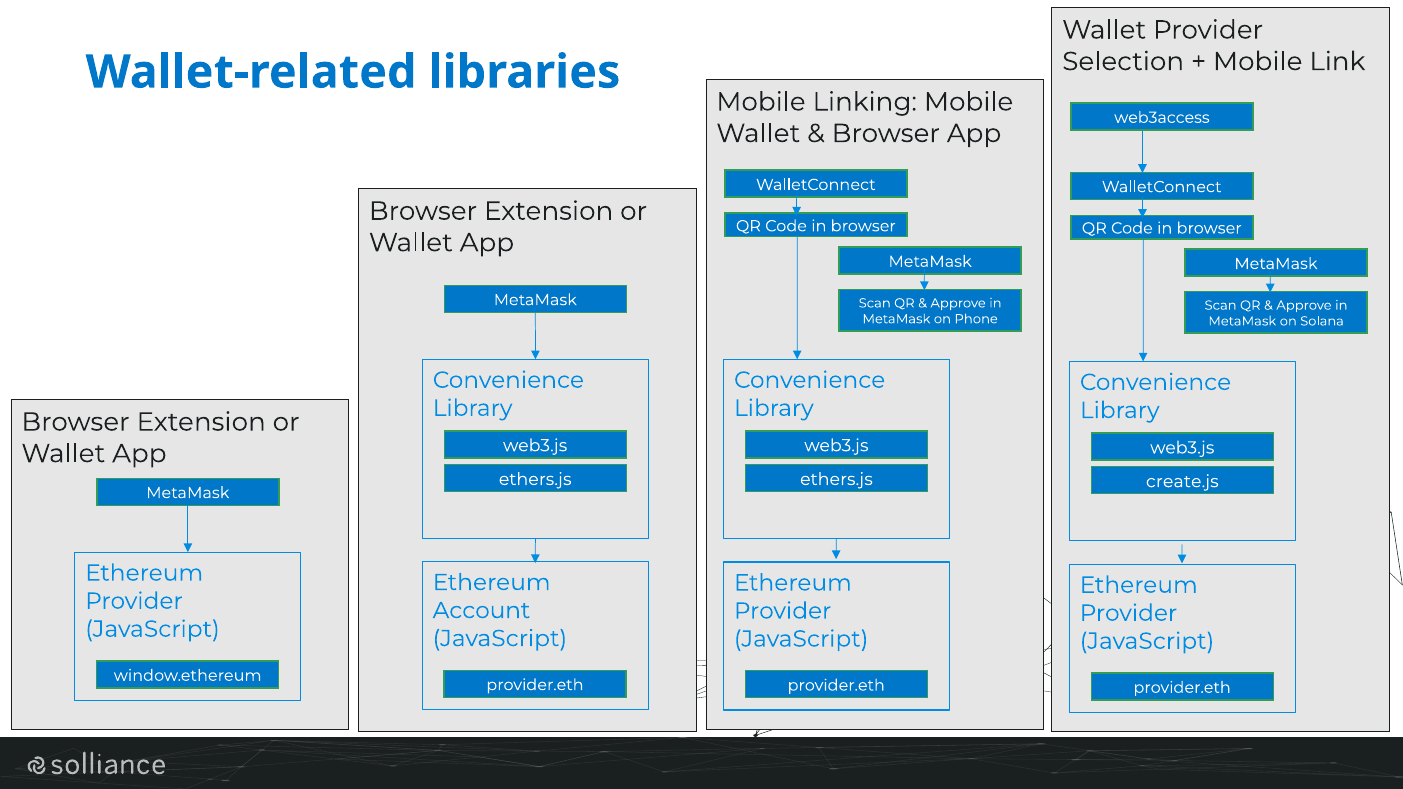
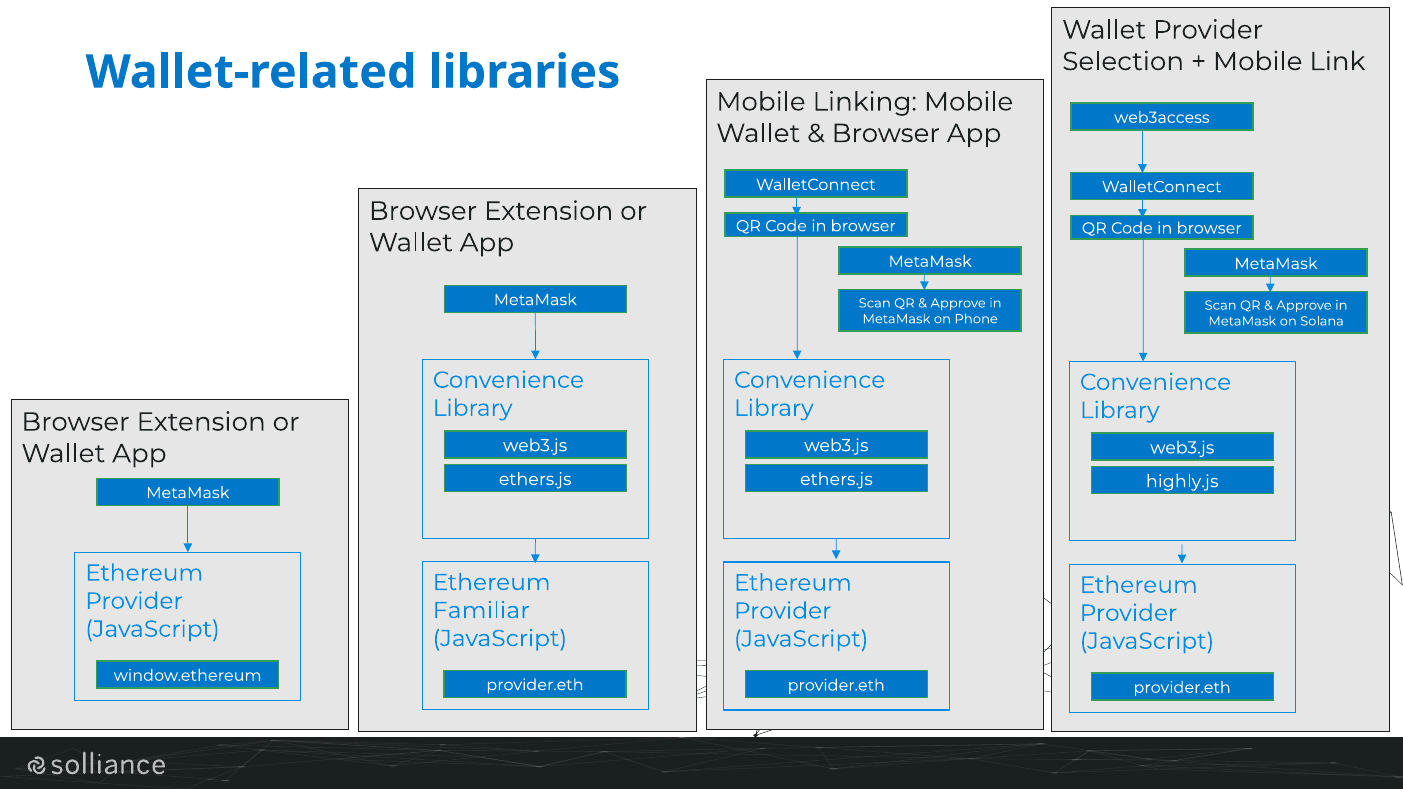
create.js: create.js -> highly.js
Account: Account -> Familiar
